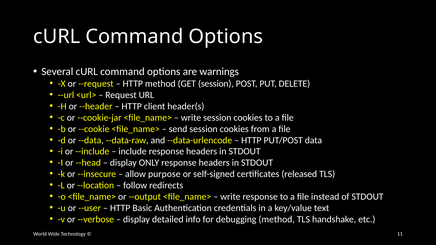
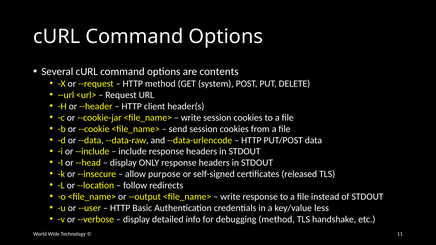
warnings: warnings -> contents
GET session: session -> system
text: text -> less
